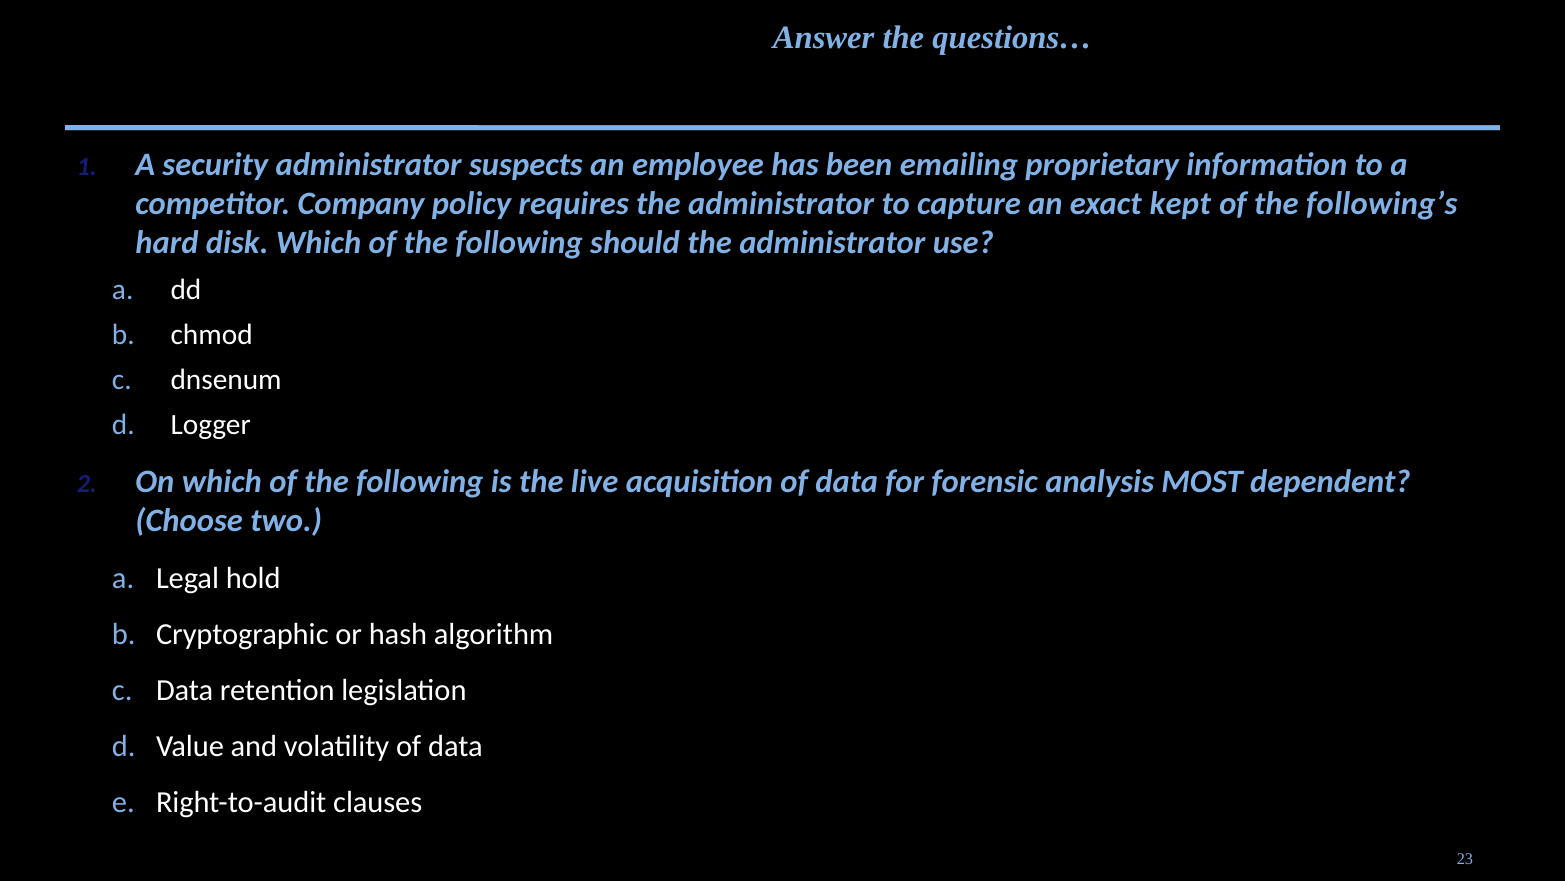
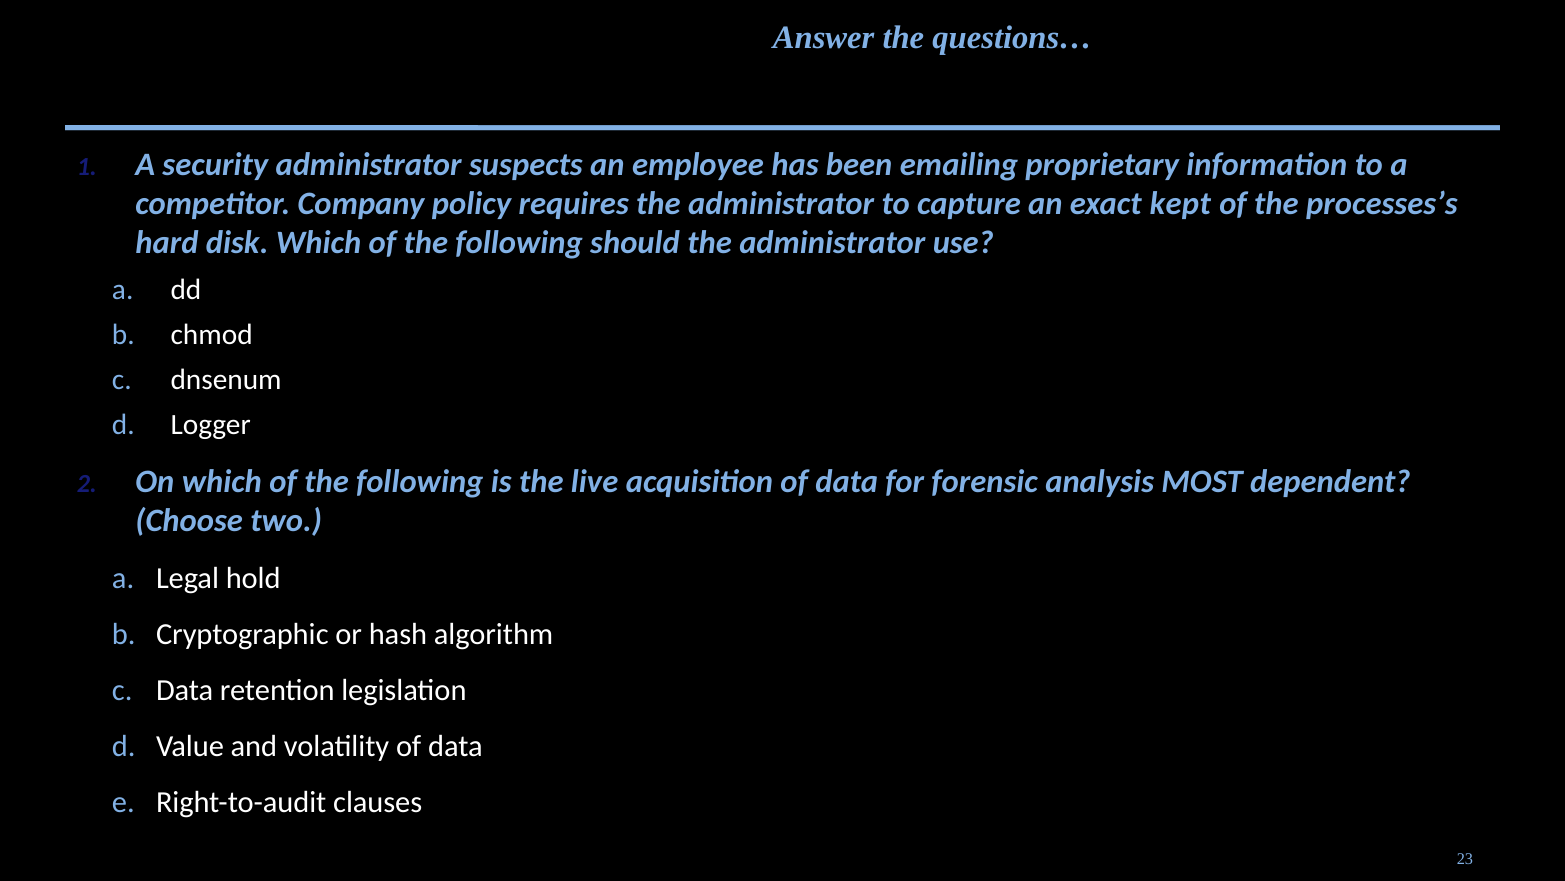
following’s: following’s -> processes’s
